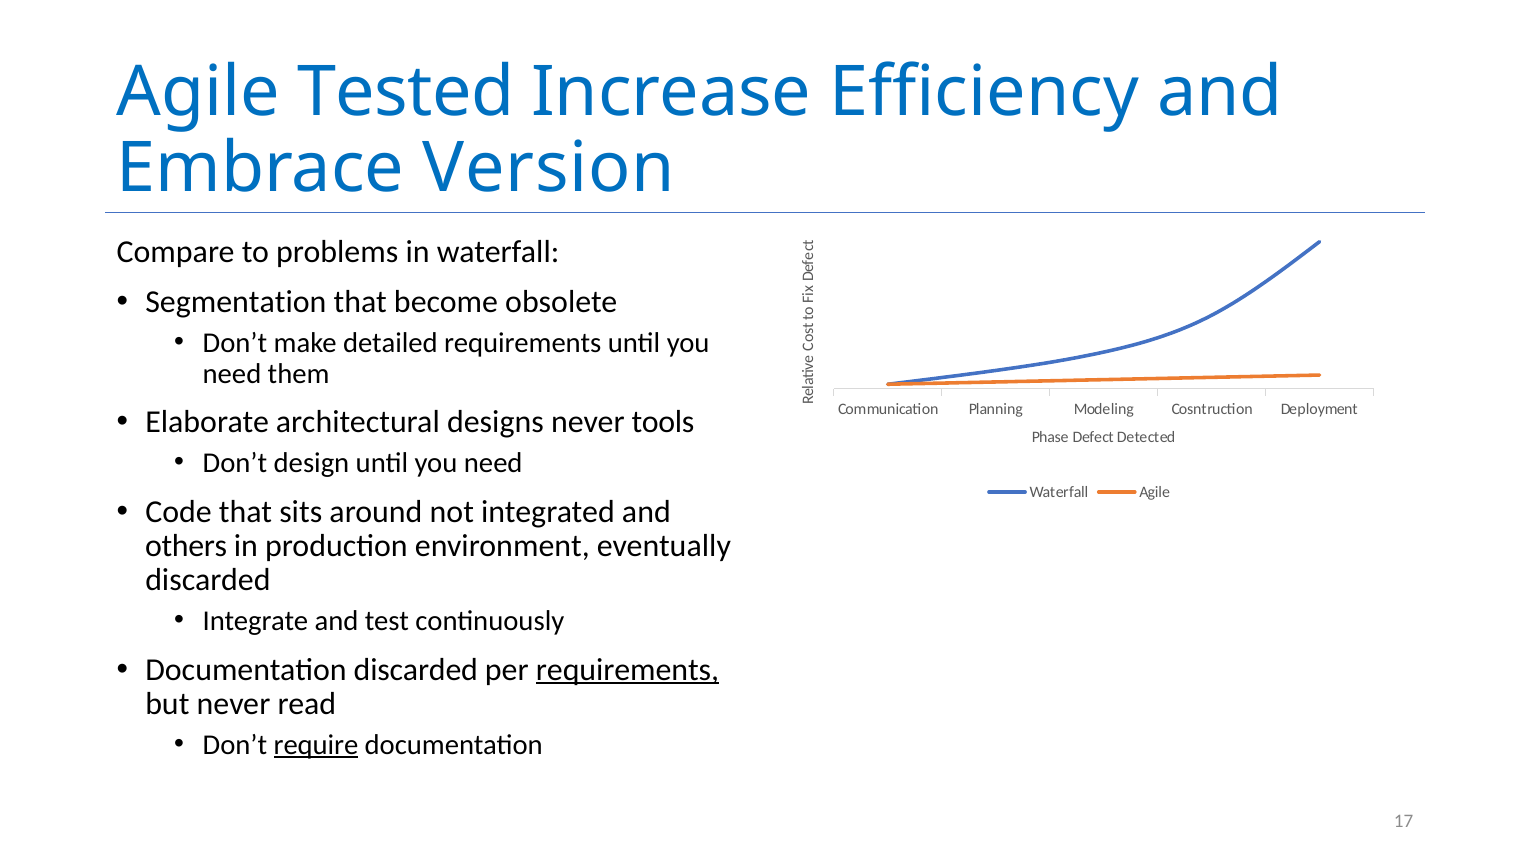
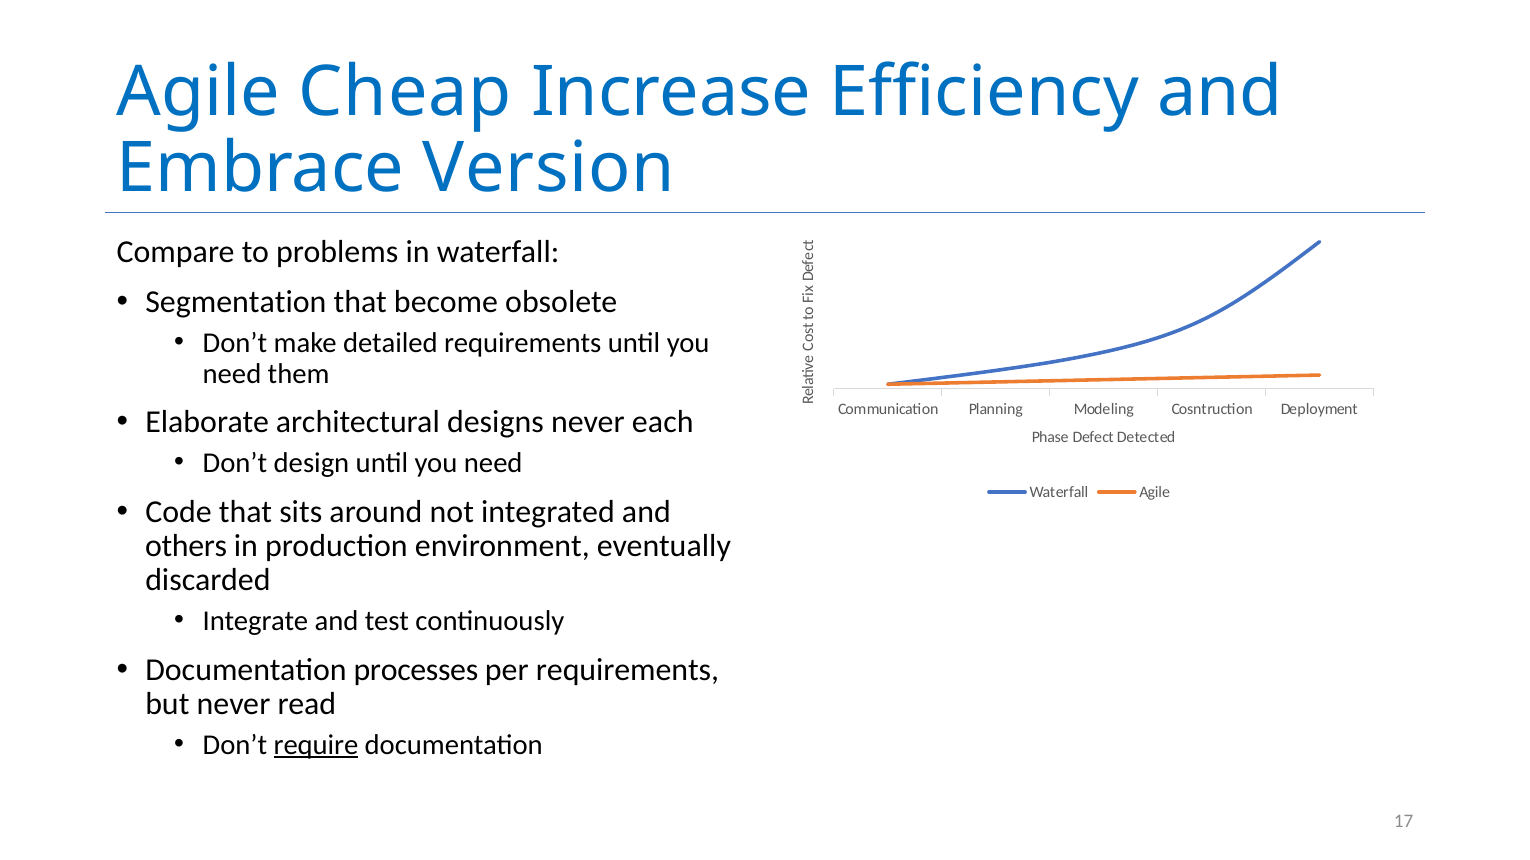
Tested: Tested -> Cheap
tools: tools -> each
Documentation discarded: discarded -> processes
requirements at (627, 670) underline: present -> none
